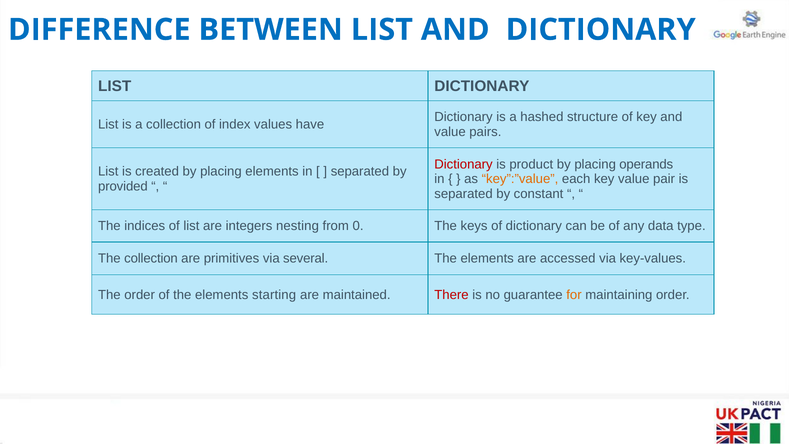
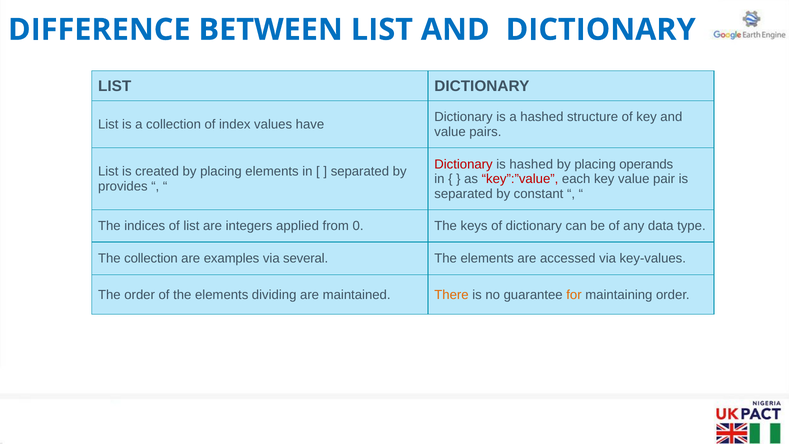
is product: product -> hashed
key”:”value colour: orange -> red
provided: provided -> provides
nesting: nesting -> applied
primitives: primitives -> examples
starting: starting -> dividing
There colour: red -> orange
